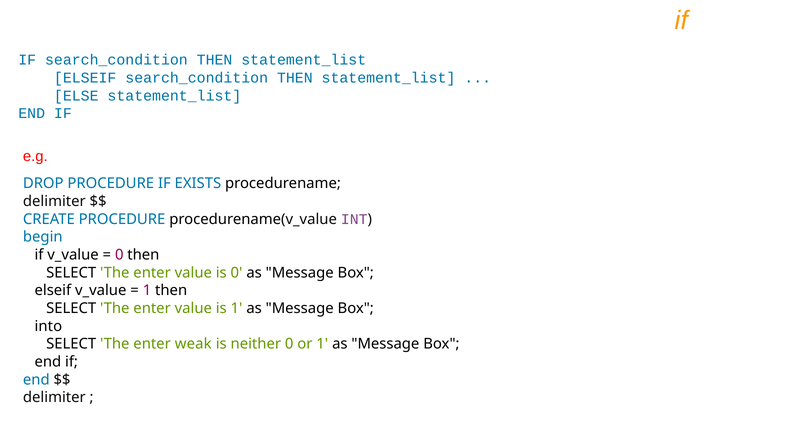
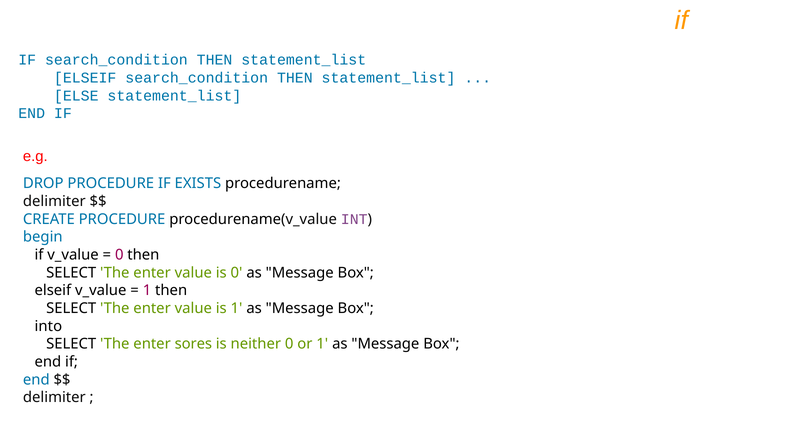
weak: weak -> sores
